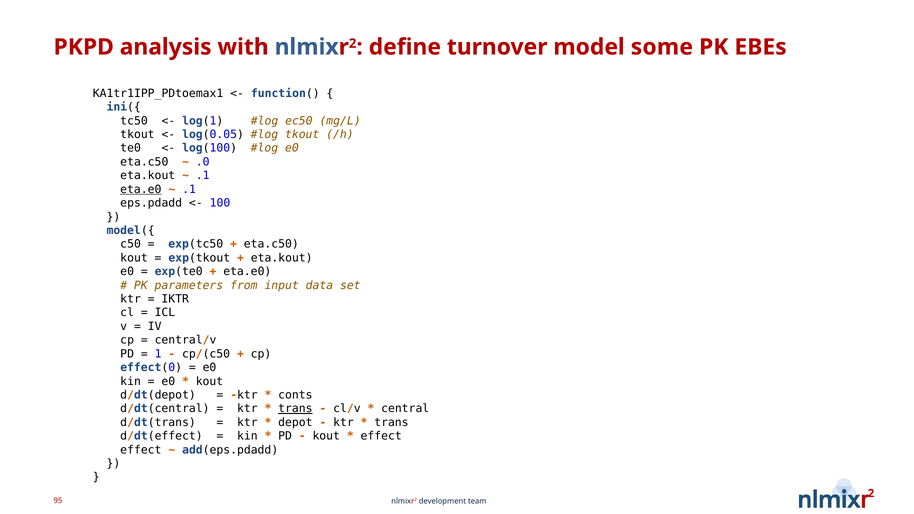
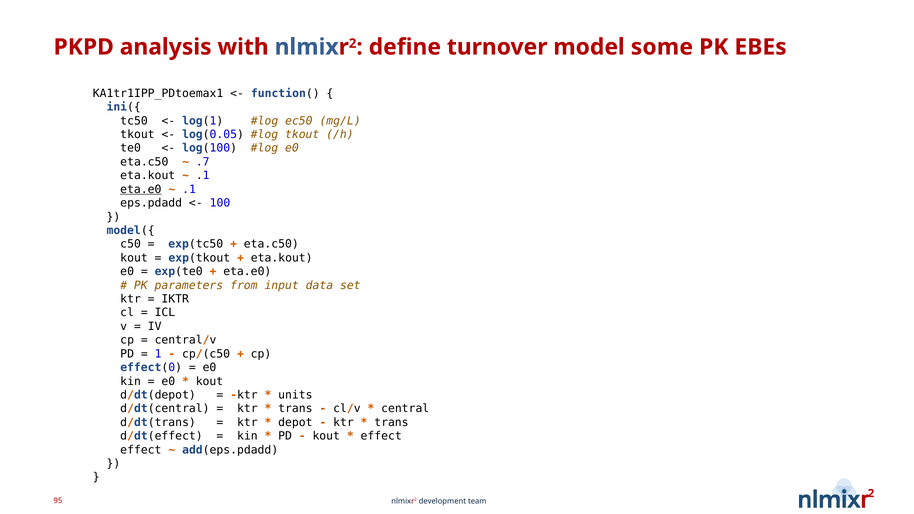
.0: .0 -> .7
conts: conts -> units
trans at (295, 409) underline: present -> none
